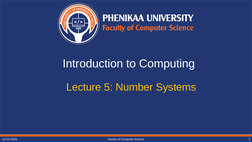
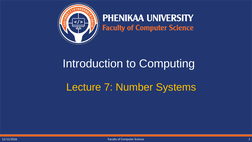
5: 5 -> 7
